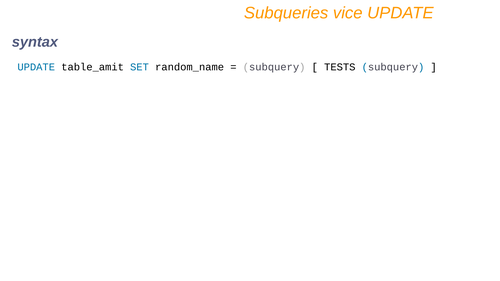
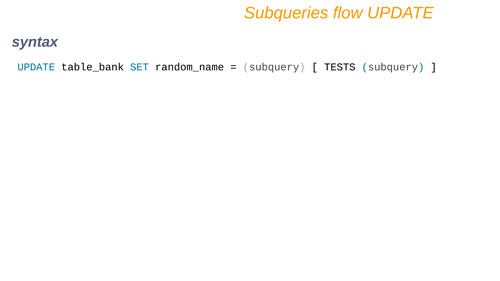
vice: vice -> flow
table_amit: table_amit -> table_bank
